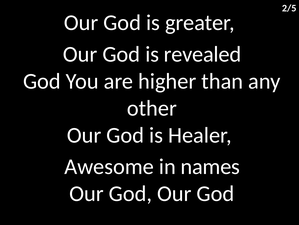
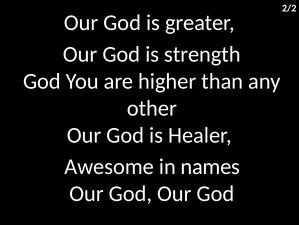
2/5: 2/5 -> 2/2
revealed: revealed -> strength
